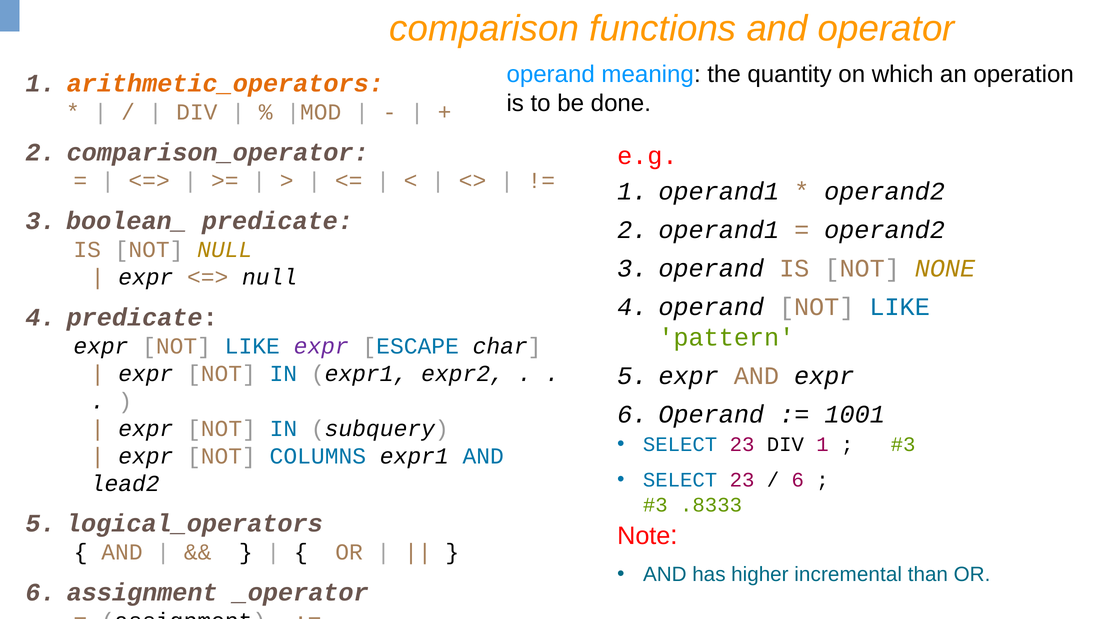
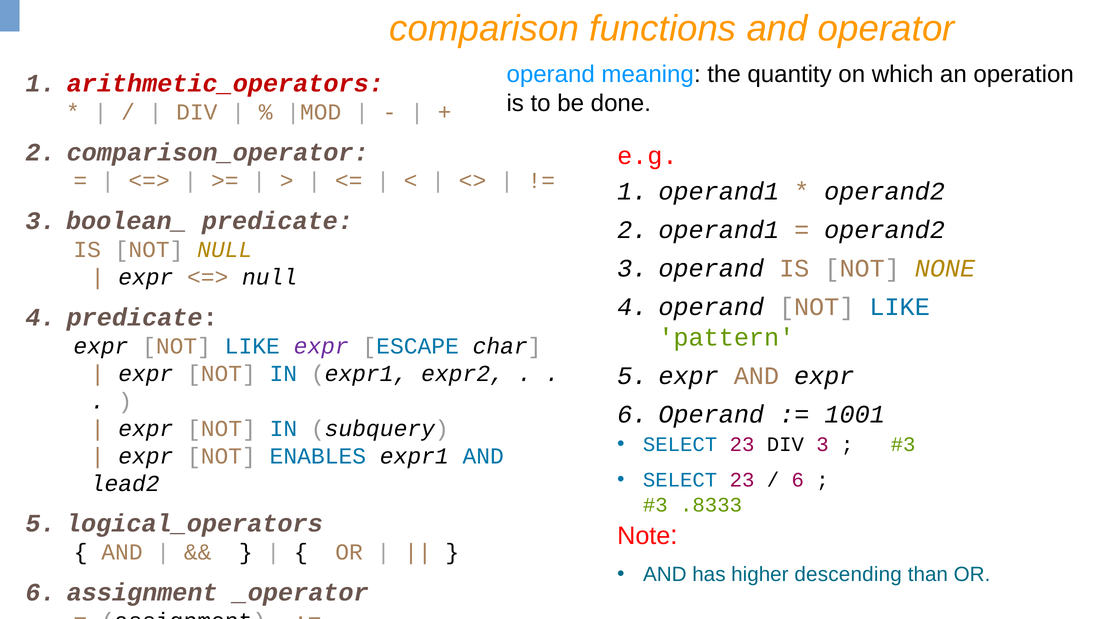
arithmetic_operators colour: orange -> red
DIV 1: 1 -> 3
COLUMNS: COLUMNS -> ENABLES
incremental: incremental -> descending
